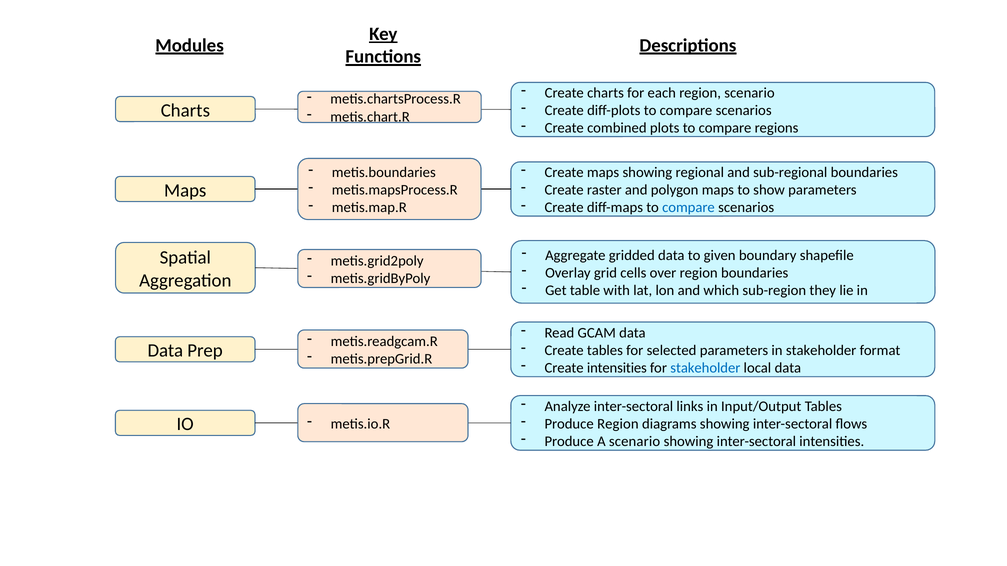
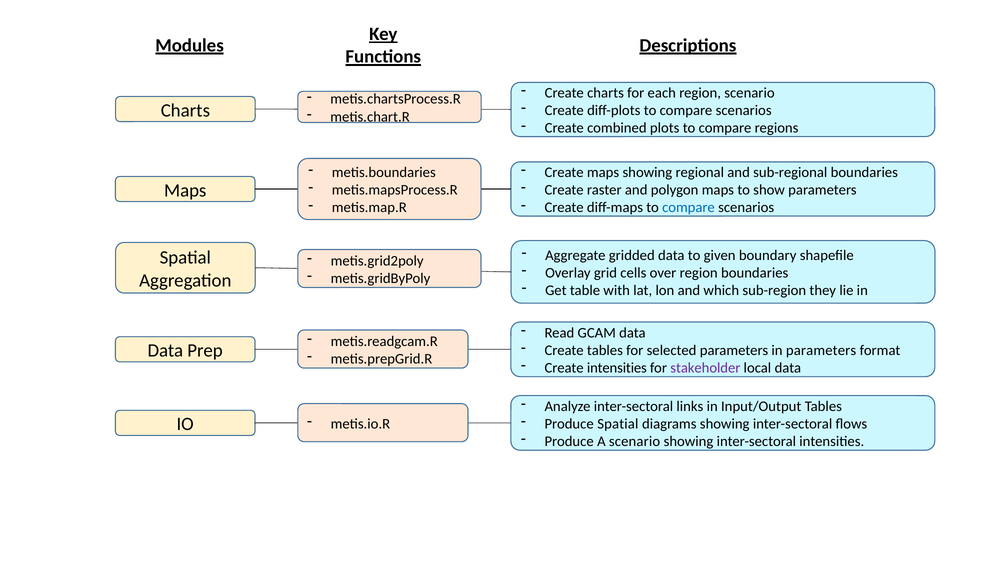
in stakeholder: stakeholder -> parameters
stakeholder at (705, 368) colour: blue -> purple
Produce Region: Region -> Spatial
